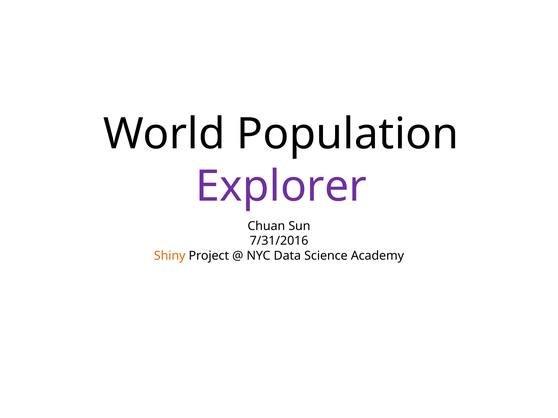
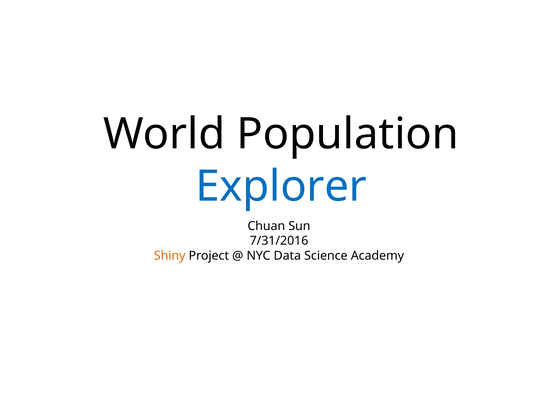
Explorer colour: purple -> blue
